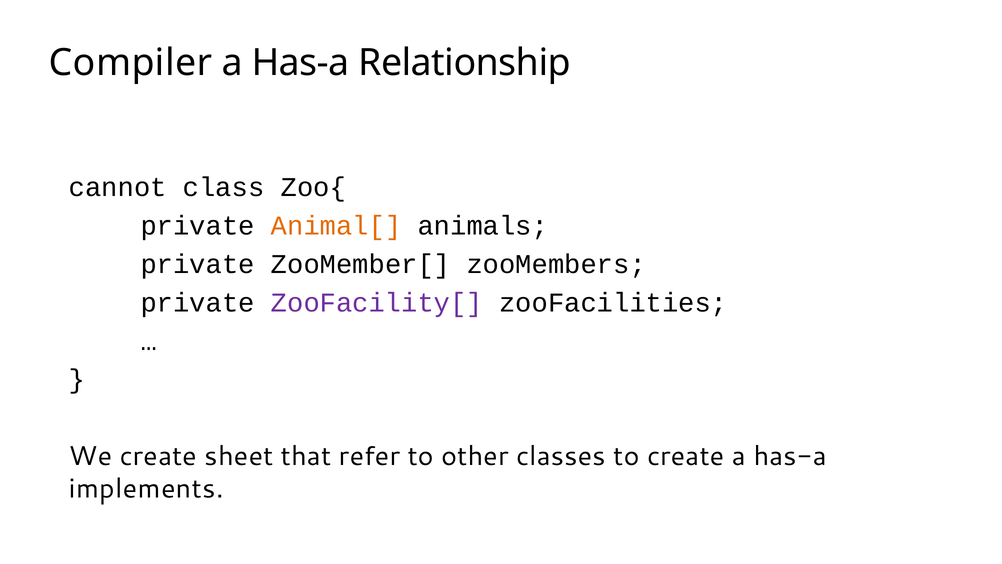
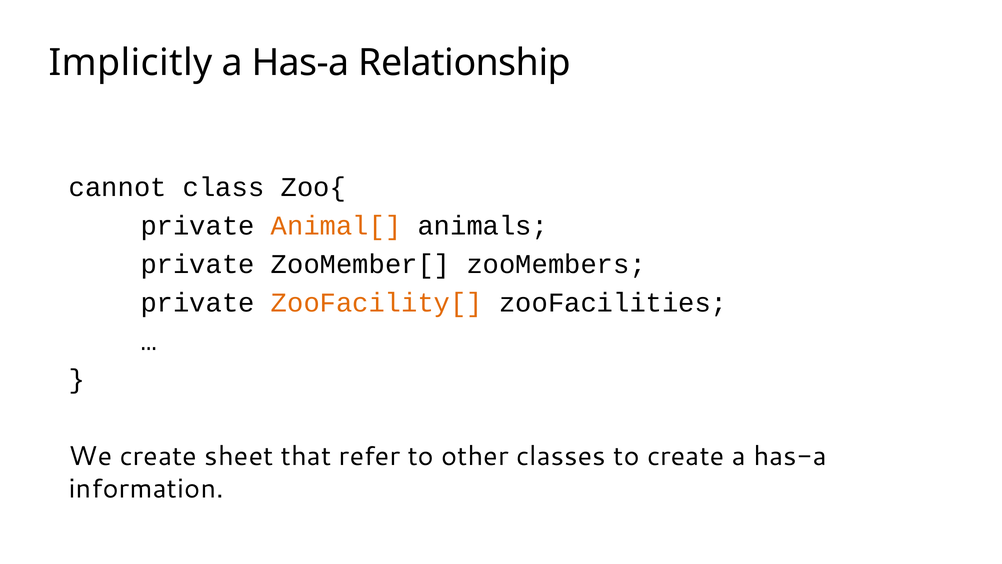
Compiler: Compiler -> Implicitly
ZooFacility[ colour: purple -> orange
implements: implements -> information
